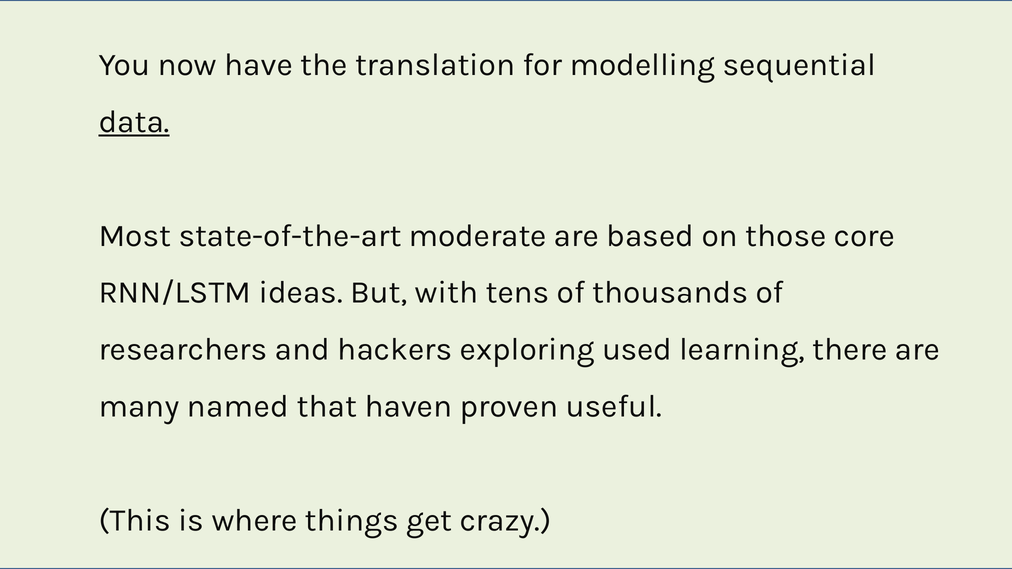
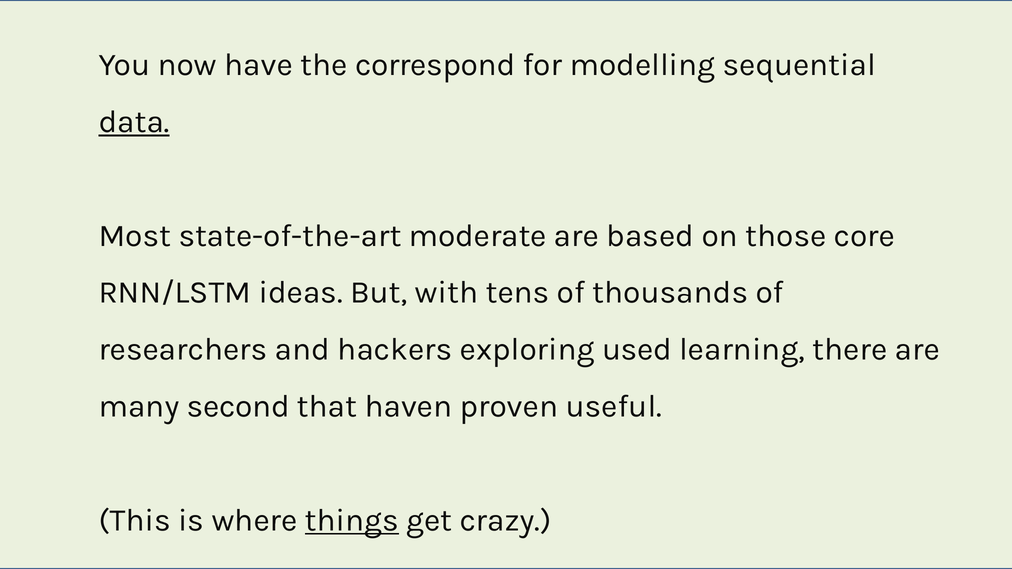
translation: translation -> correspond
named: named -> second
things underline: none -> present
